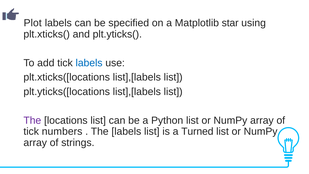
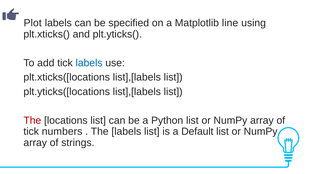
star: star -> line
The at (32, 120) colour: purple -> red
Turned: Turned -> Default
